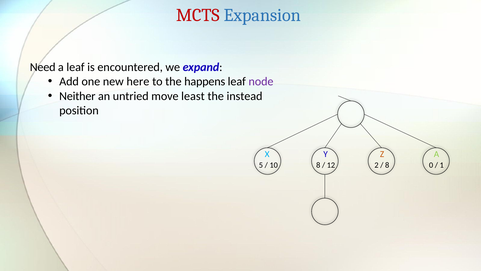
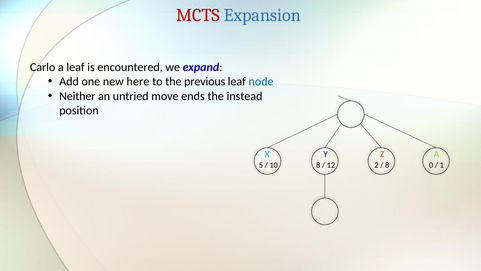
Need: Need -> Carlo
happens: happens -> previous
node colour: purple -> blue
least: least -> ends
